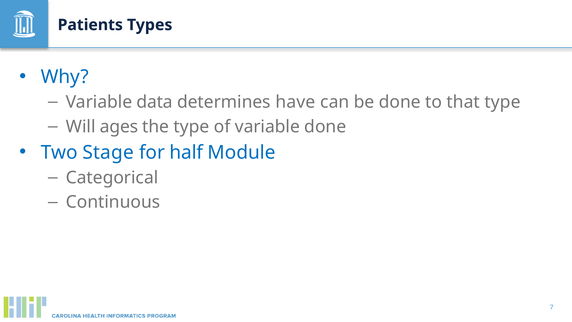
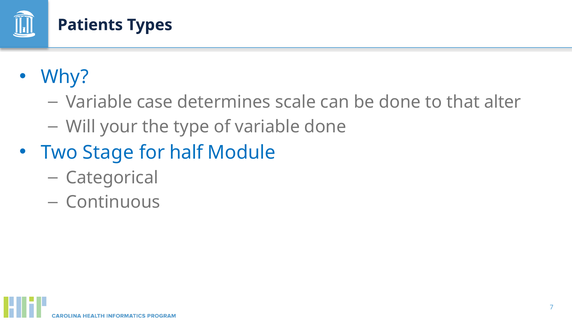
data: data -> case
have: have -> scale
that type: type -> alter
ages: ages -> your
